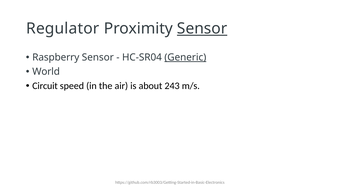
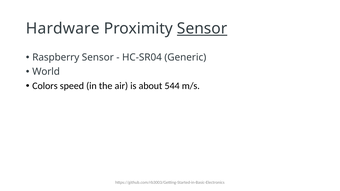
Regulator: Regulator -> Hardware
Generic underline: present -> none
Circuit: Circuit -> Colors
243: 243 -> 544
